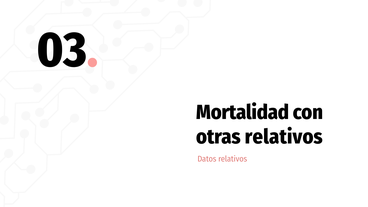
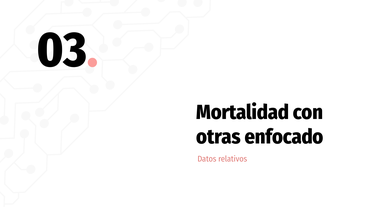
otras relativos: relativos -> enfocado
